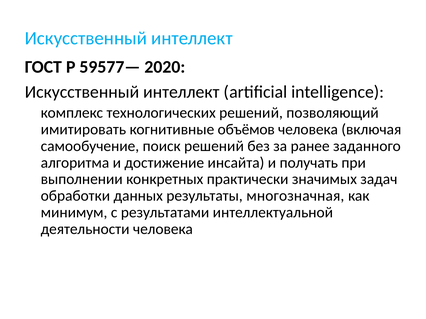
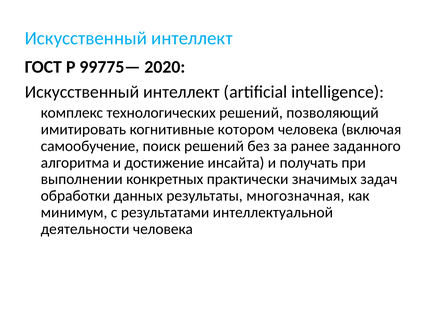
59577—: 59577— -> 99775—
объёмов: объёмов -> котором
